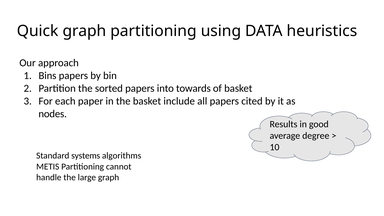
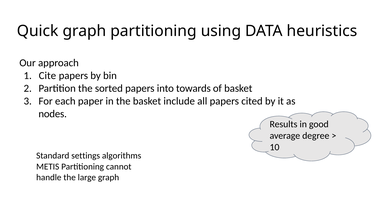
Bins: Bins -> Cite
systems: systems -> settings
